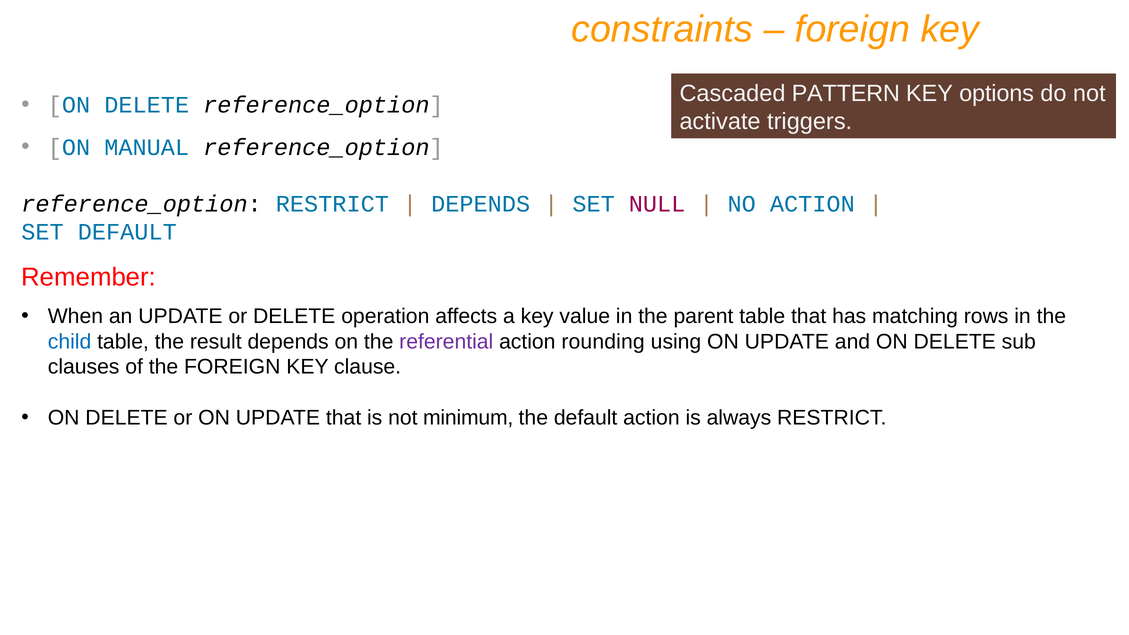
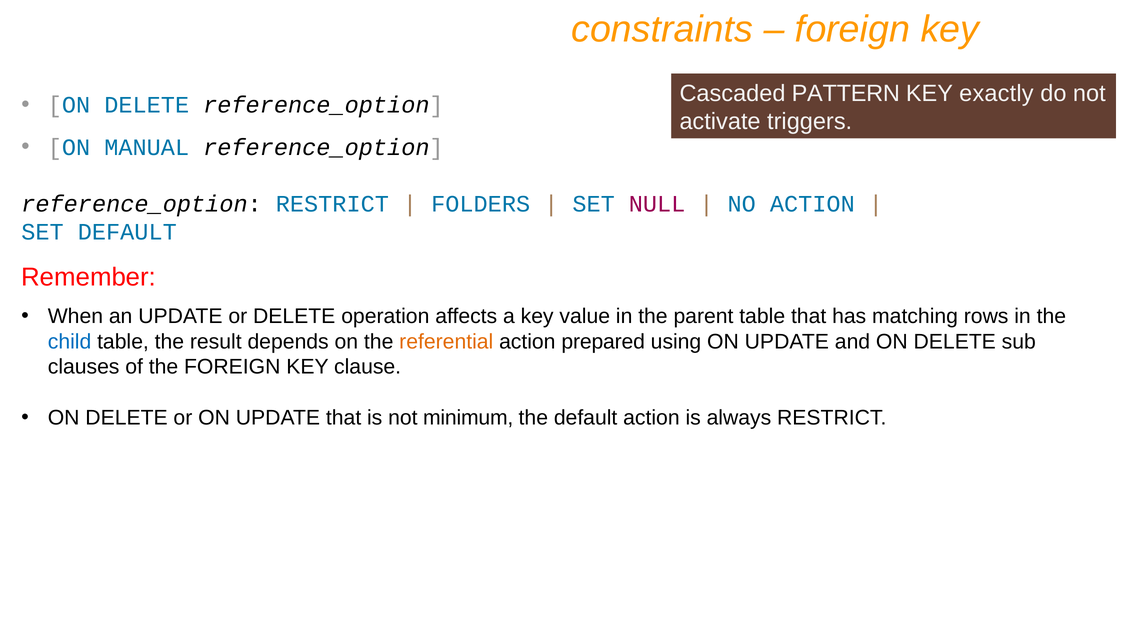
options: options -> exactly
DEPENDS at (481, 204): DEPENDS -> FOLDERS
referential colour: purple -> orange
rounding: rounding -> prepared
